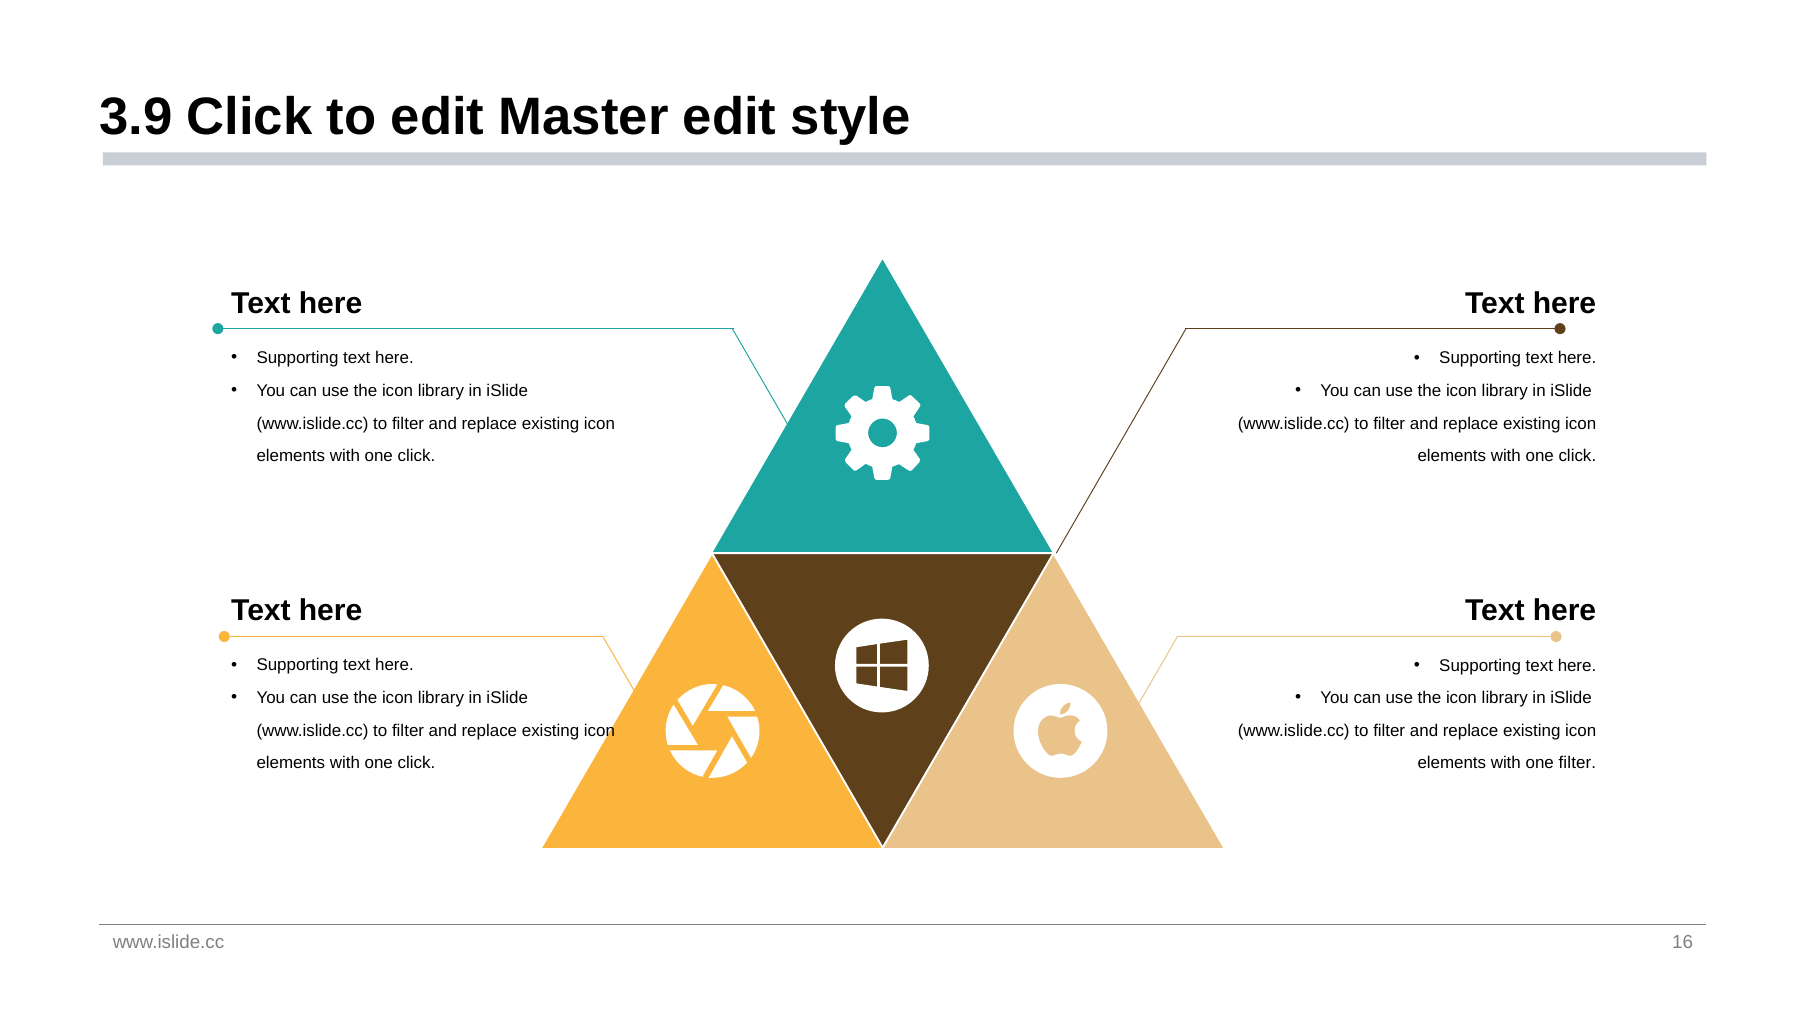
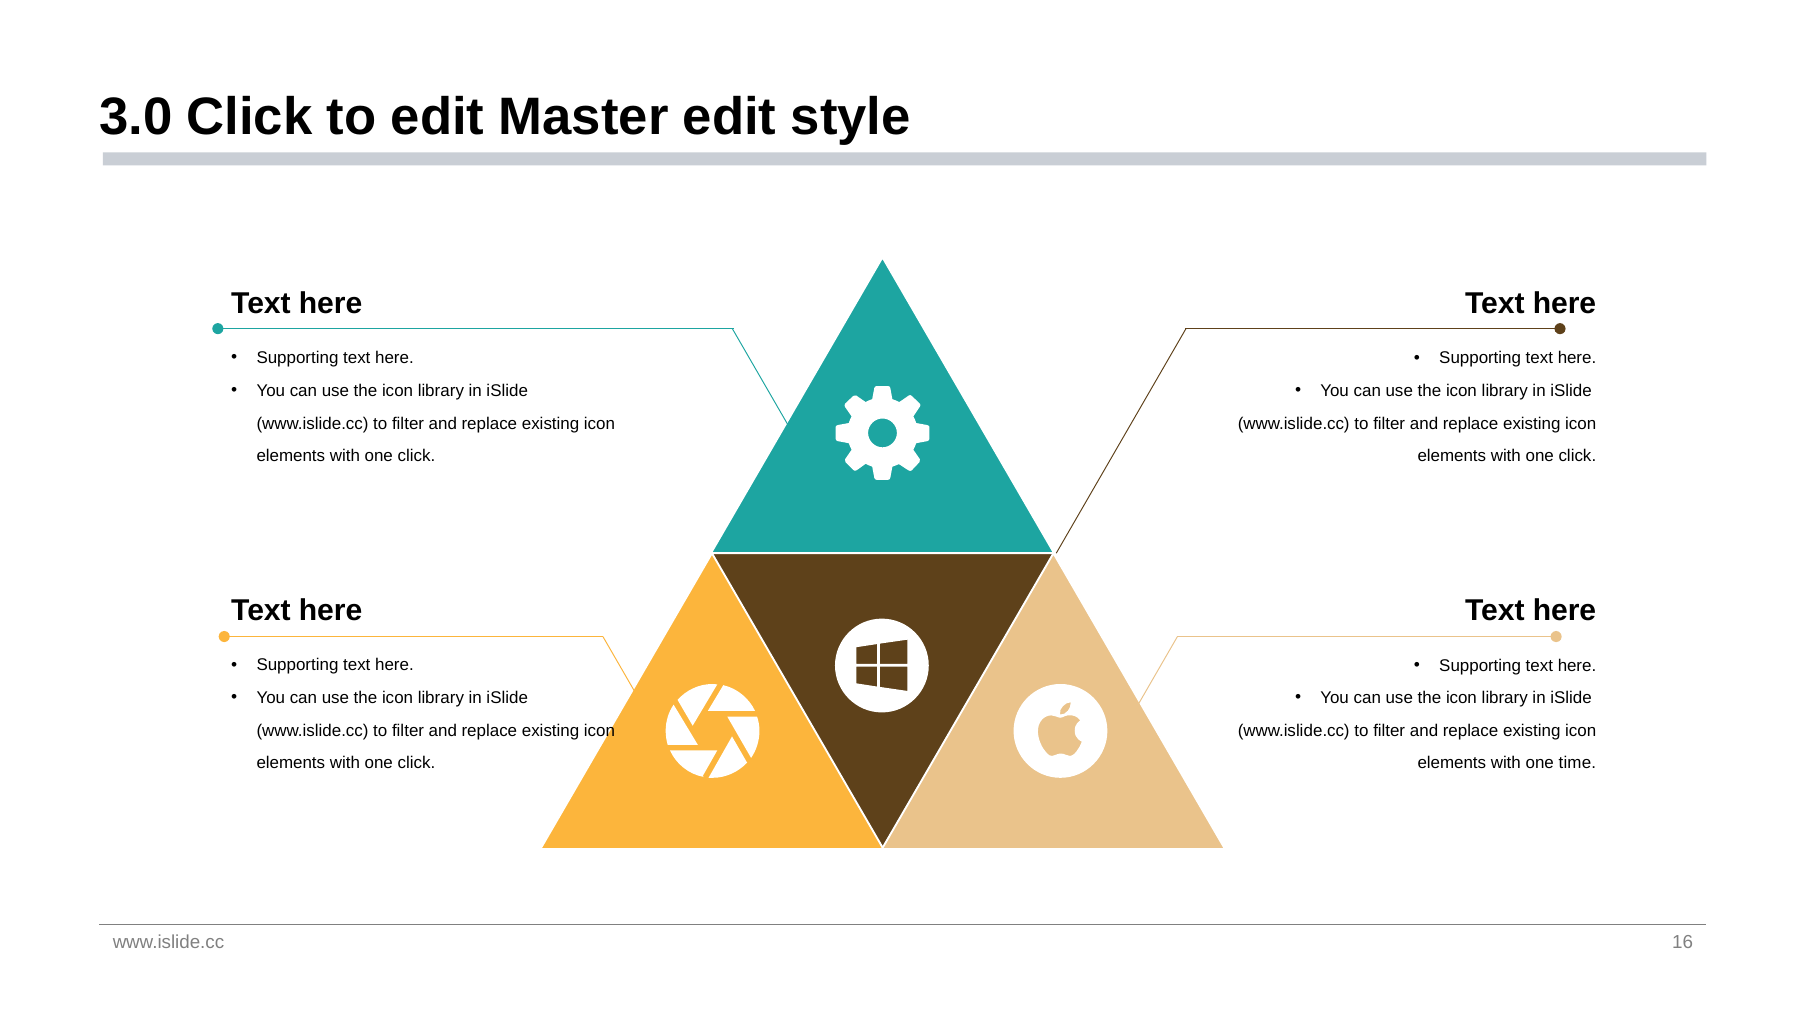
3.9: 3.9 -> 3.0
one filter: filter -> time
